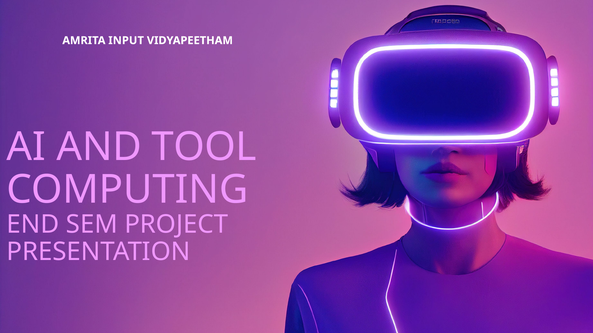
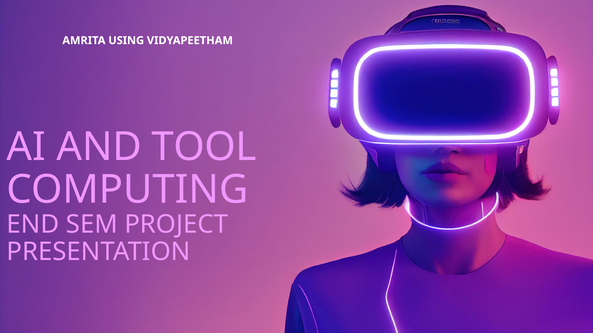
INPUT: INPUT -> USING
